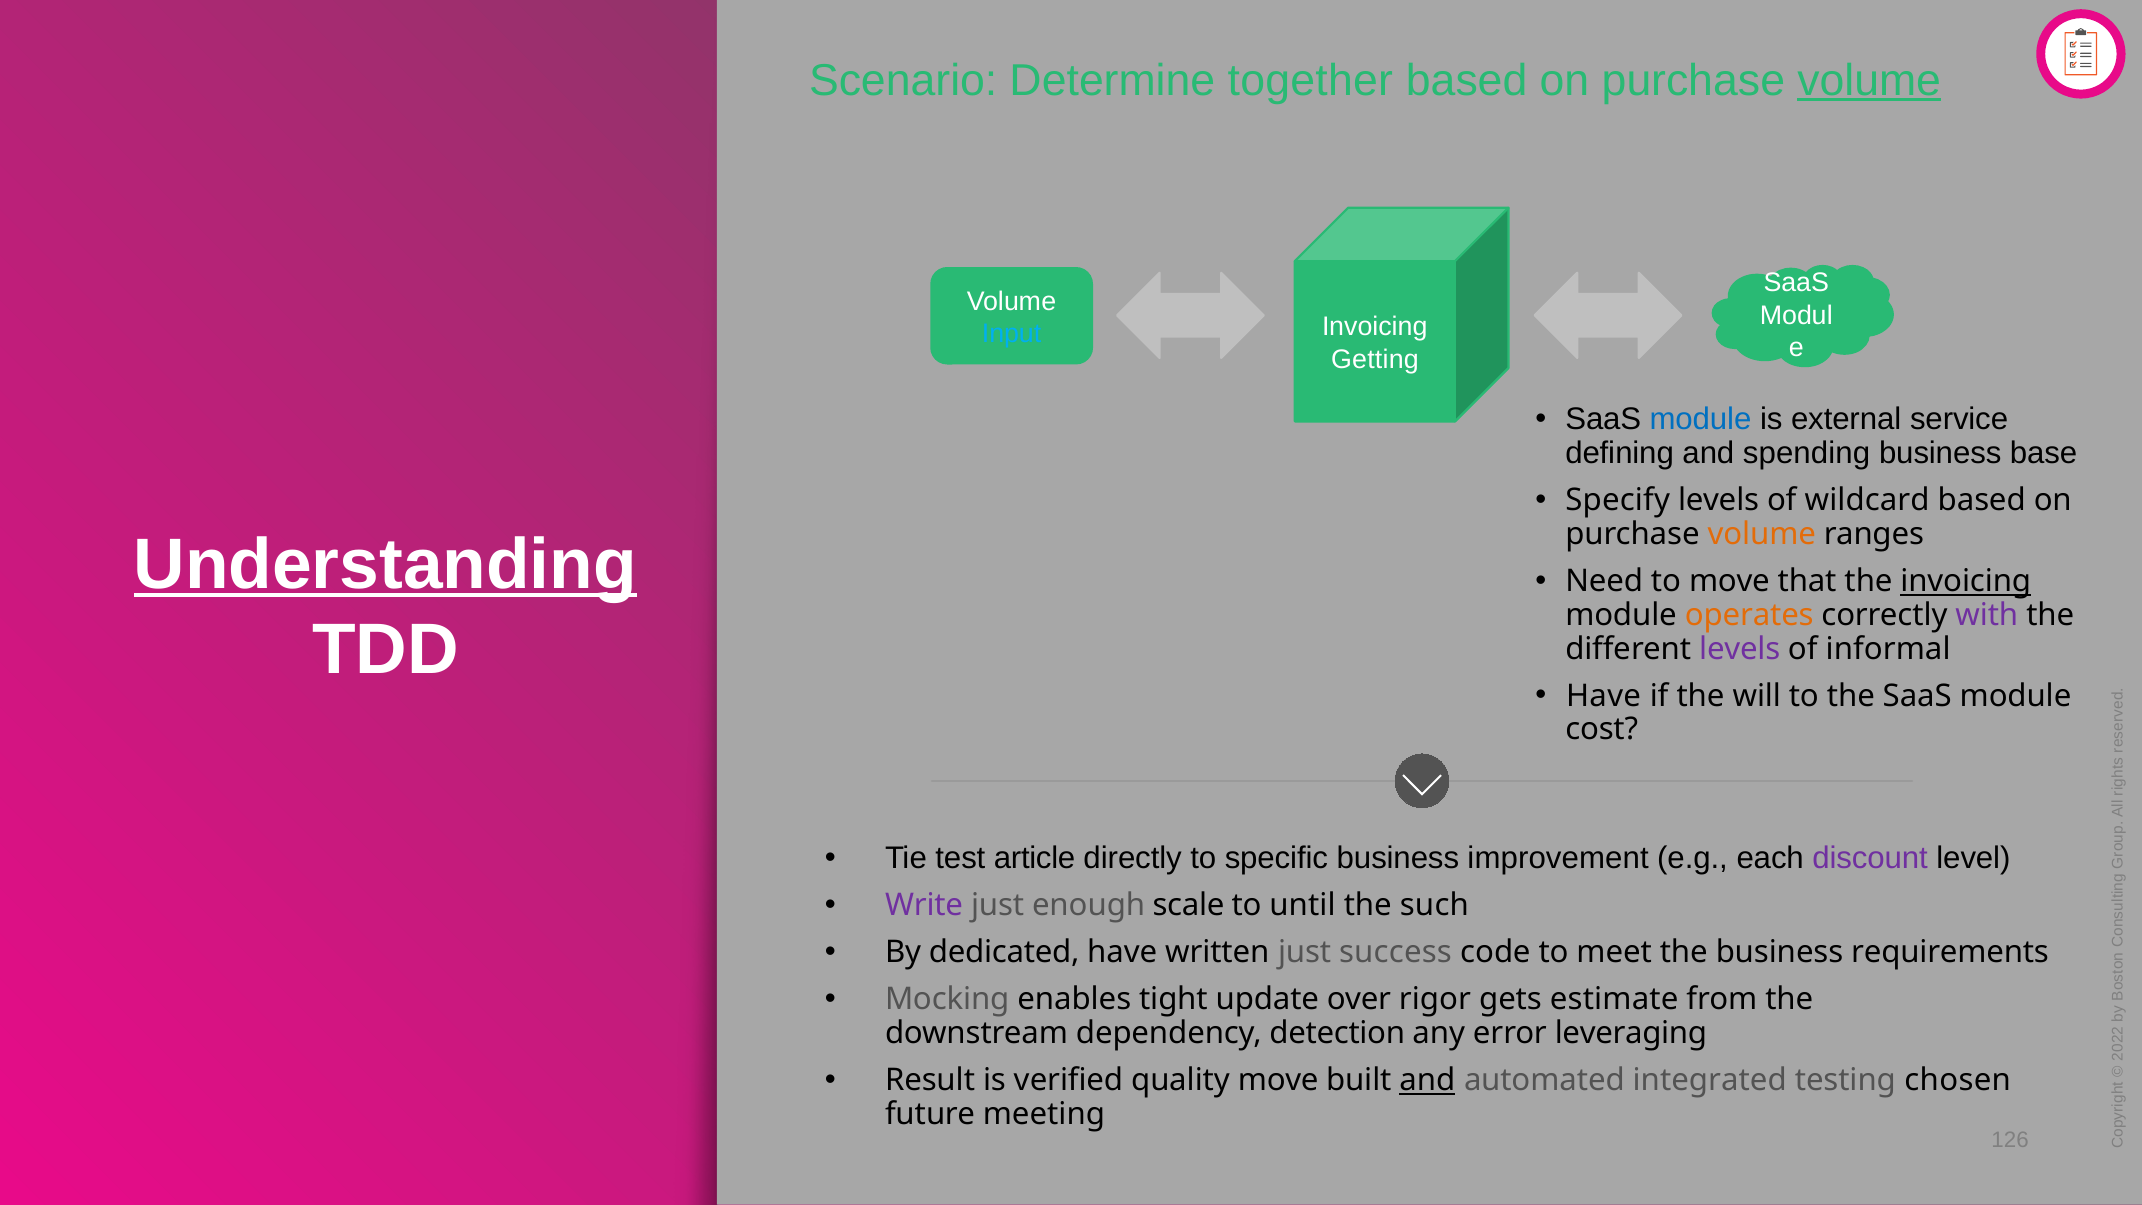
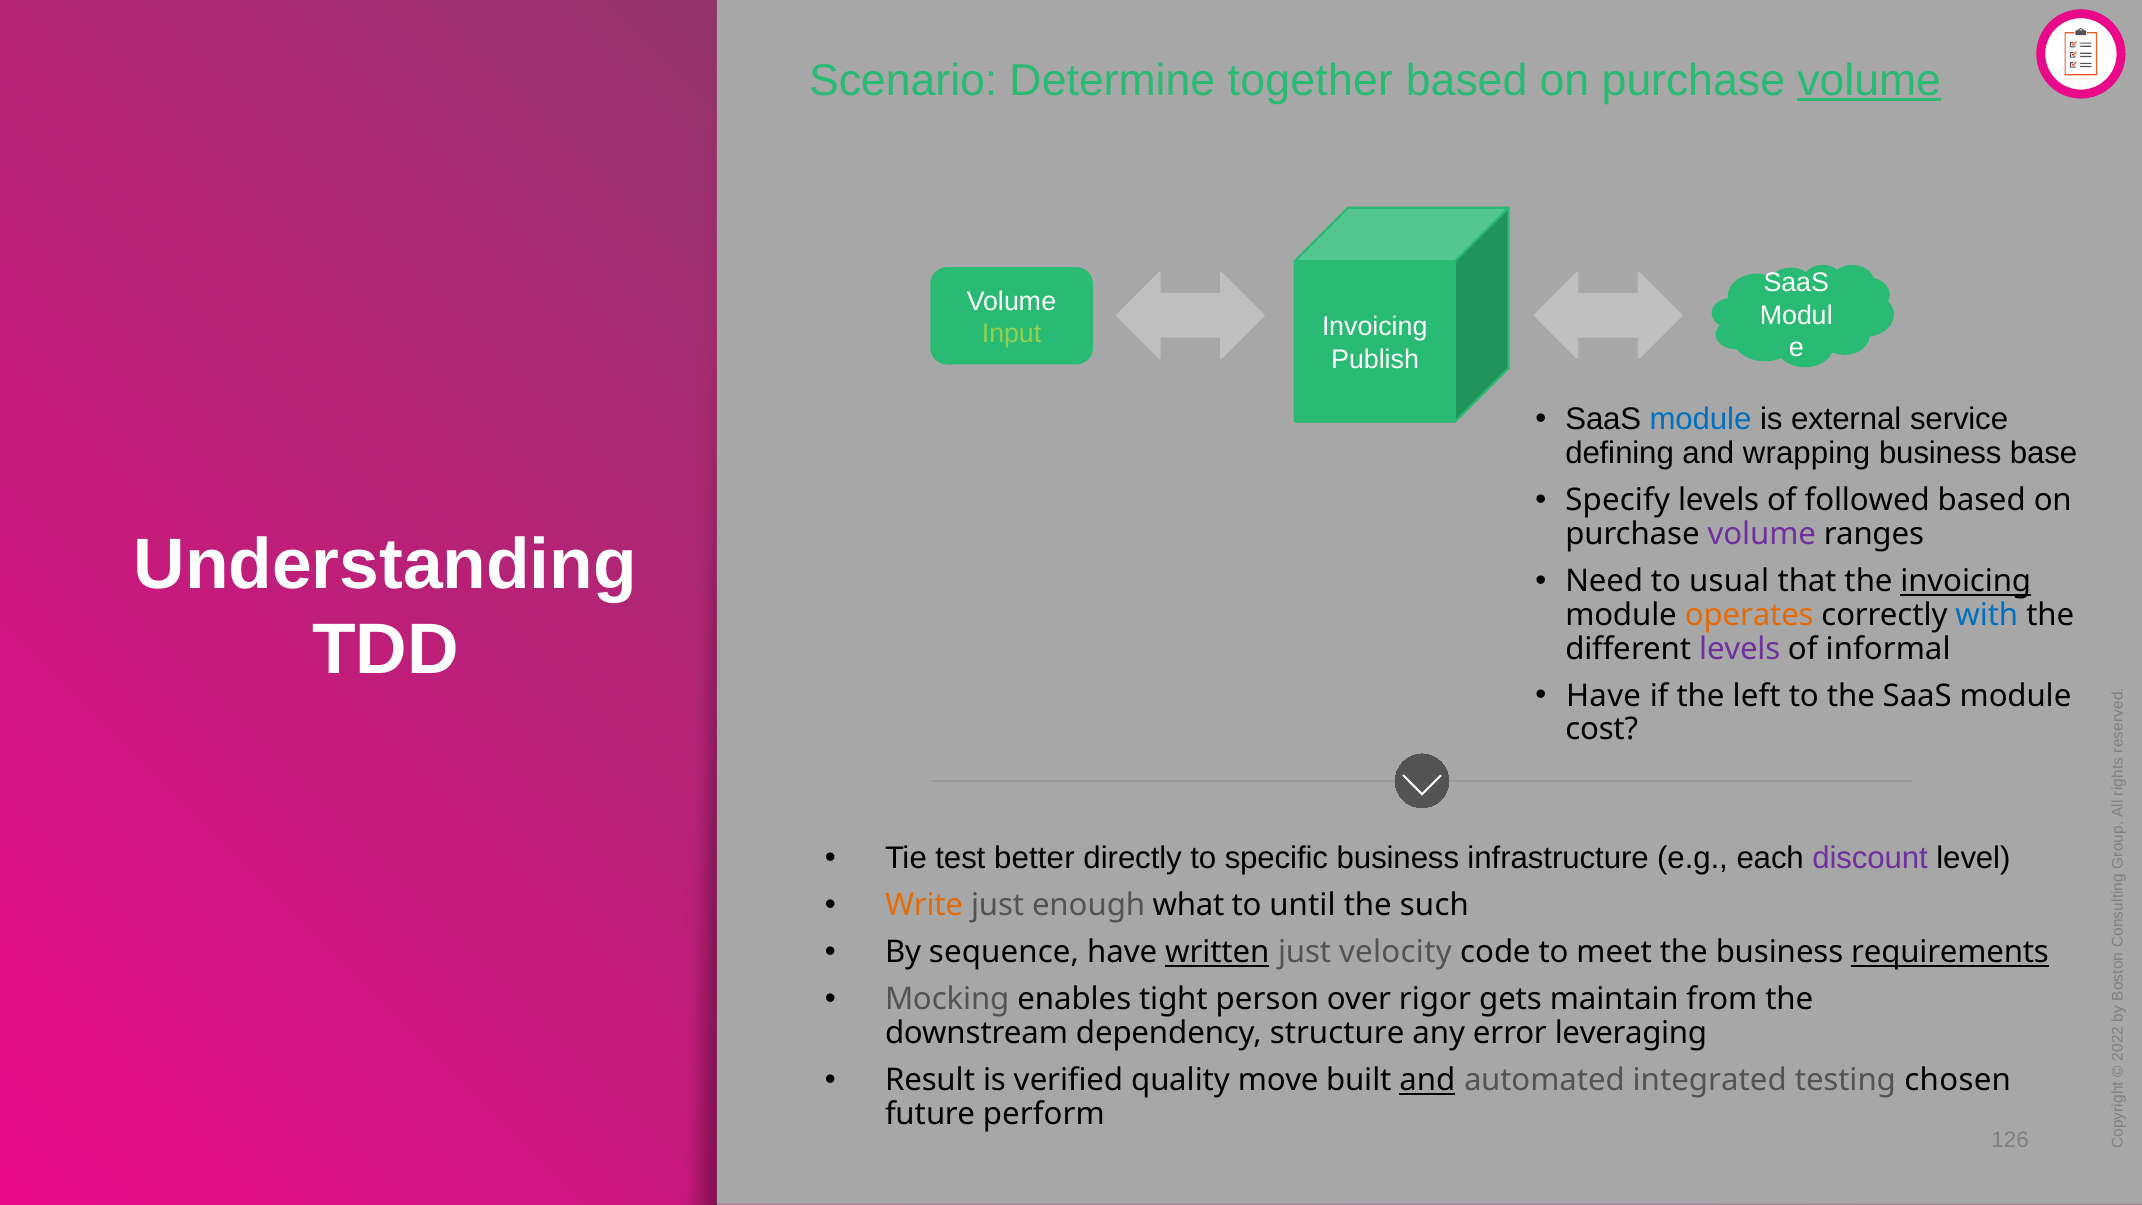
Input colour: light blue -> light green
Getting: Getting -> Publish
spending: spending -> wrapping
wildcard: wildcard -> followed
volume at (1762, 534) colour: orange -> purple
Understanding underline: present -> none
to move: move -> usual
with colour: purple -> blue
will: will -> left
article: article -> better
improvement: improvement -> infrastructure
Write colour: purple -> orange
scale: scale -> what
dedicated: dedicated -> sequence
written underline: none -> present
success: success -> velocity
requirements underline: none -> present
update: update -> person
estimate: estimate -> maintain
detection: detection -> structure
meeting: meeting -> perform
